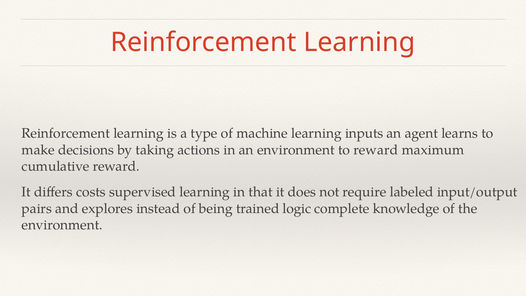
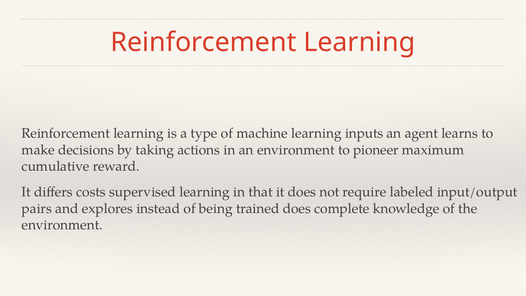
to reward: reward -> pioneer
trained logic: logic -> does
